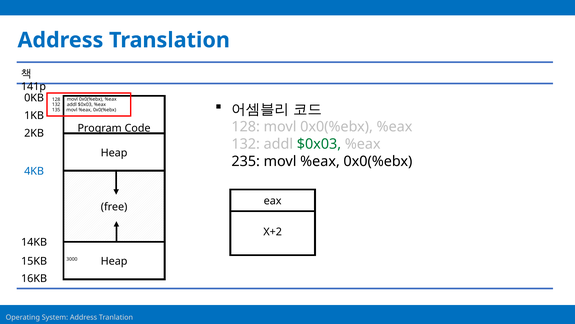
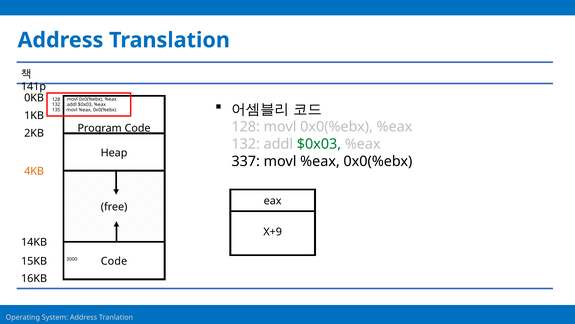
235: 235 -> 337
4KB colour: blue -> orange
X+2: X+2 -> X+9
Heap at (114, 261): Heap -> Code
